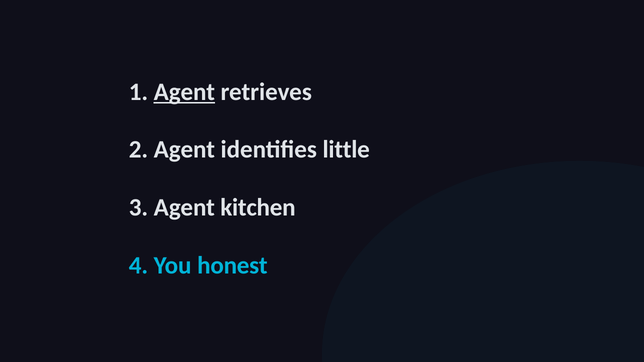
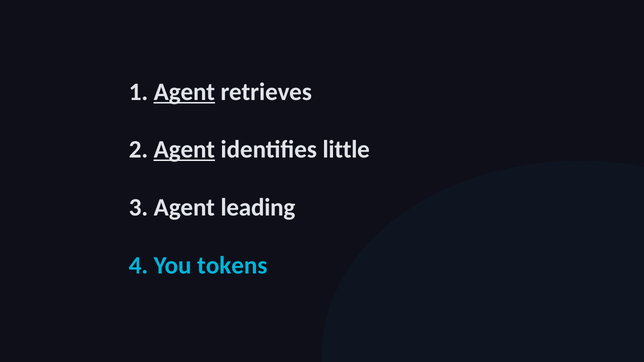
Agent at (184, 150) underline: none -> present
kitchen: kitchen -> leading
honest: honest -> tokens
